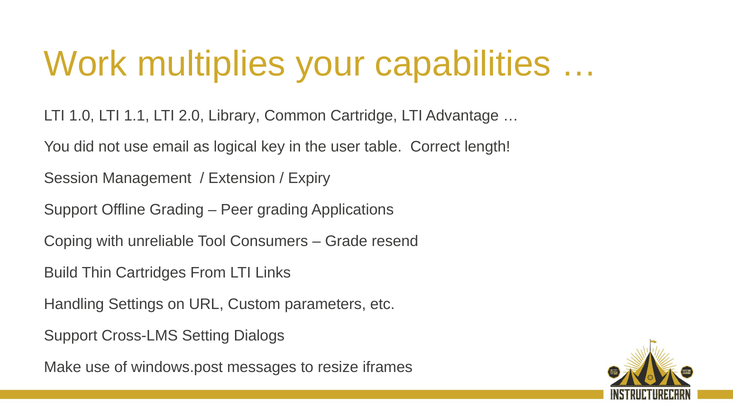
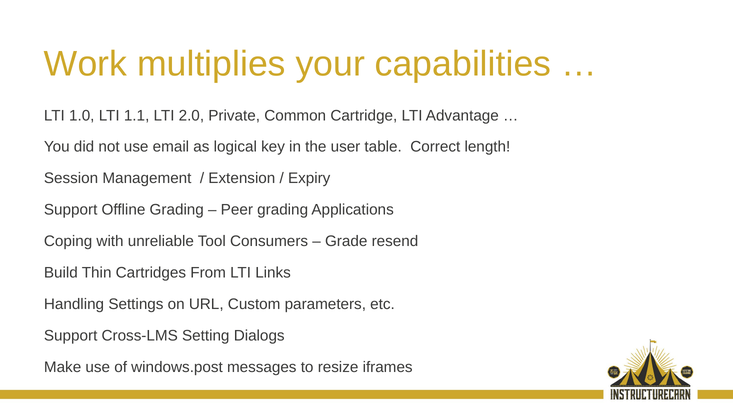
Library: Library -> Private
